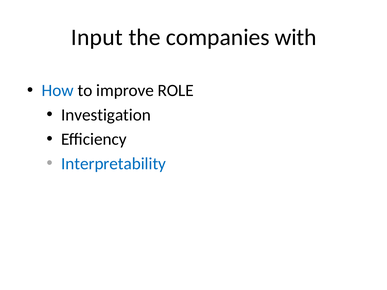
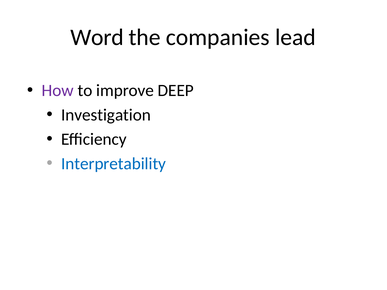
Input: Input -> Word
with: with -> lead
How colour: blue -> purple
ROLE: ROLE -> DEEP
